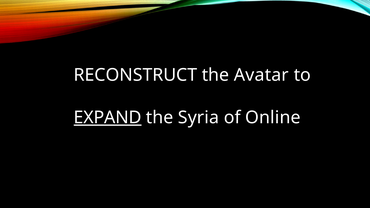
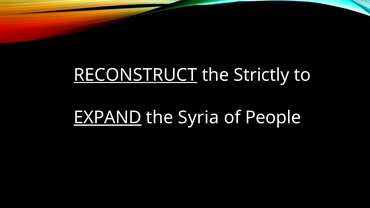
RECONSTRUCT underline: none -> present
Avatar: Avatar -> Strictly
Online: Online -> People
